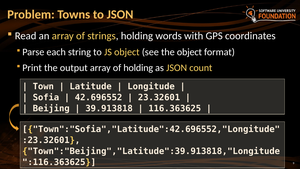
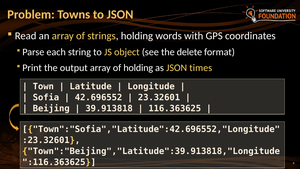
the object: object -> delete
count: count -> times
